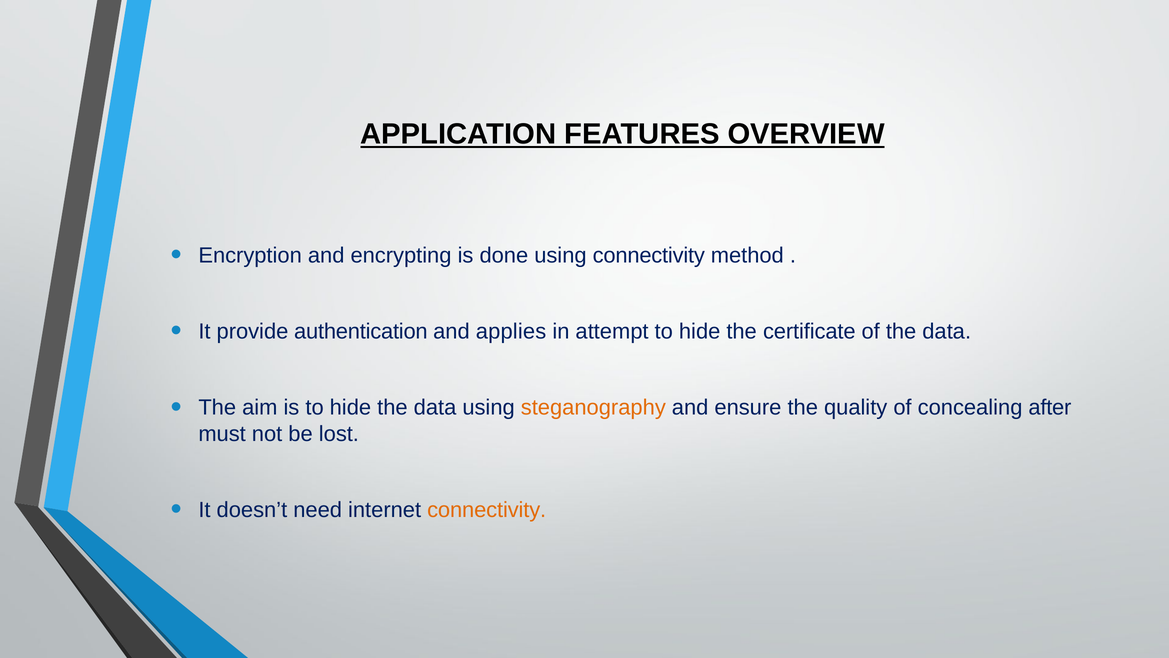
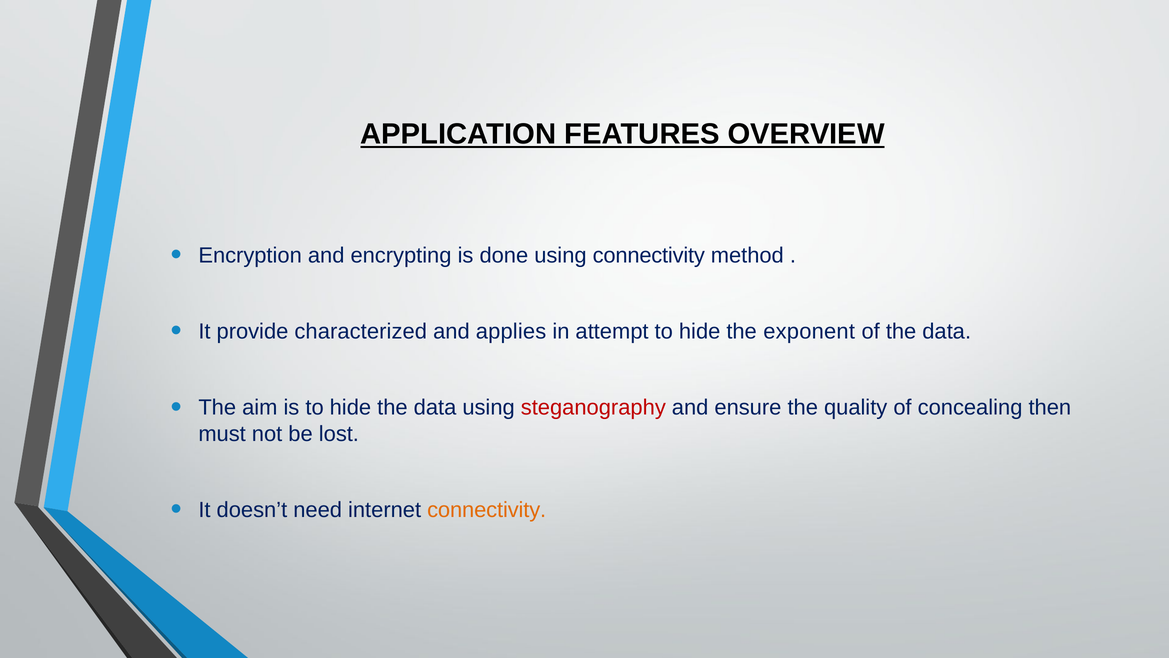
authentication: authentication -> characterized
certificate: certificate -> exponent
steganography colour: orange -> red
after: after -> then
